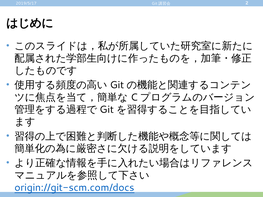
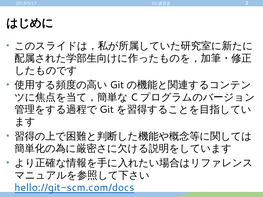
origin://git-scm.com/docs: origin://git-scm.com/docs -> hello://git-scm.com/docs
